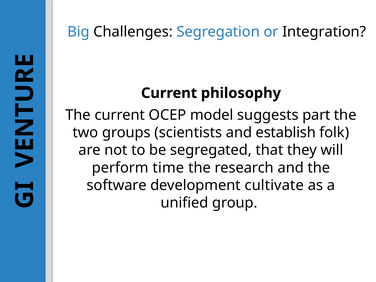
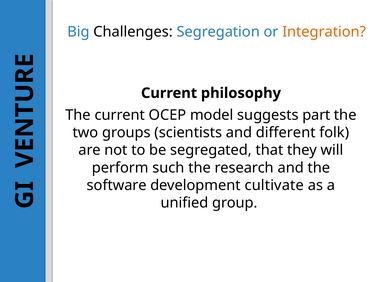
Integration colour: black -> orange
establish: establish -> different
time: time -> such
